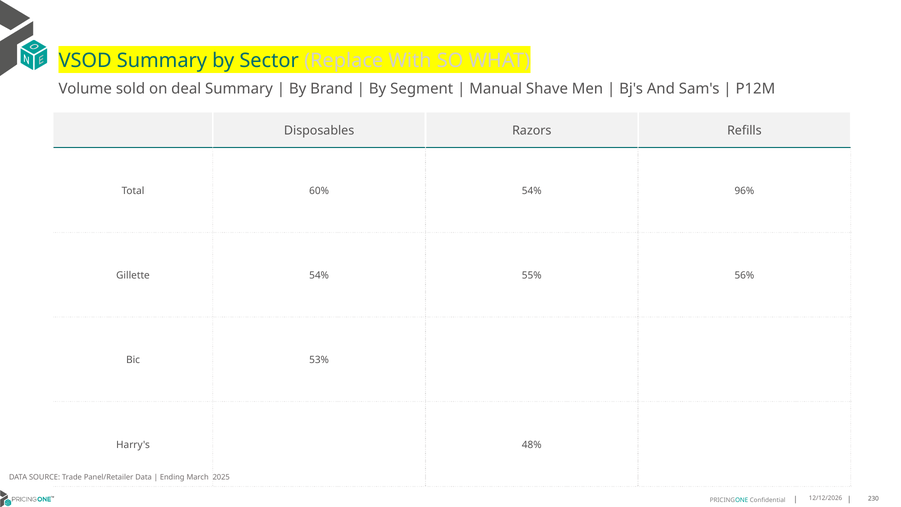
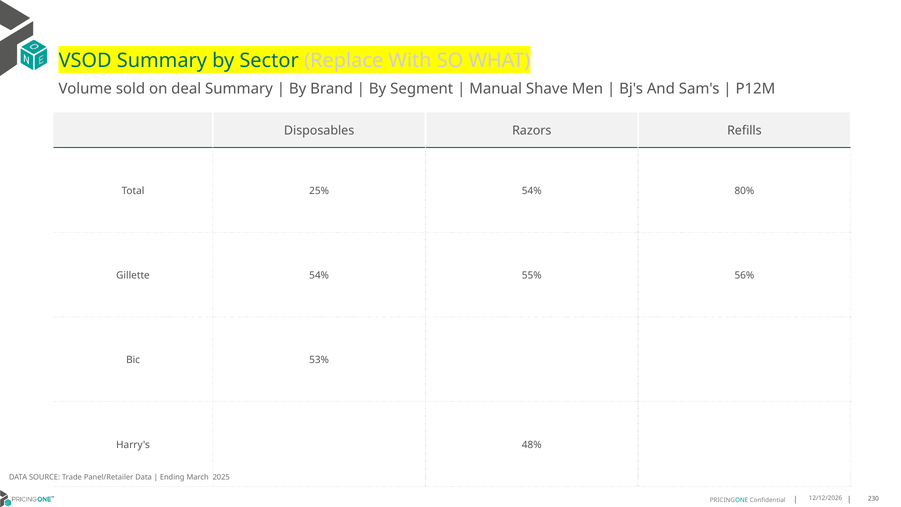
60%: 60% -> 25%
96%: 96% -> 80%
